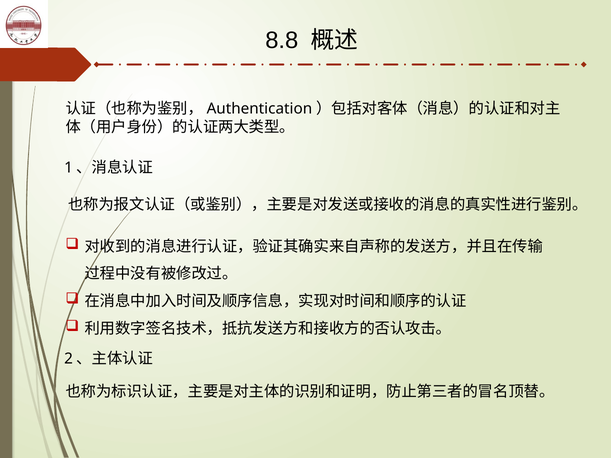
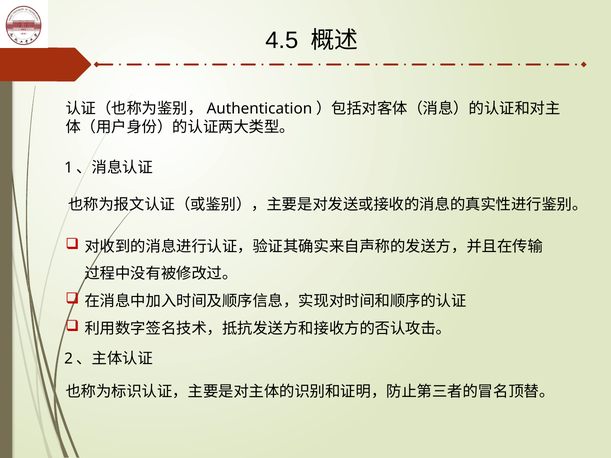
8.8: 8.8 -> 4.5
